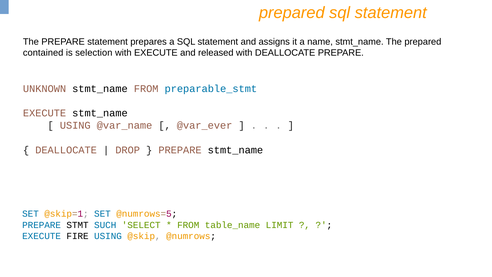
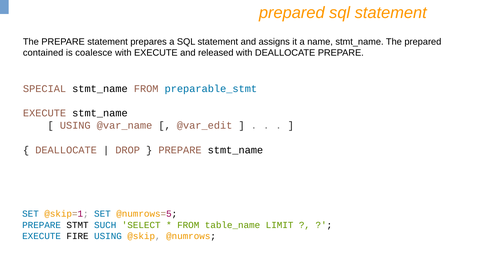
selection: selection -> coalesce
UNKNOWN: UNKNOWN -> SPECIAL
@var_ever: @var_ever -> @var_edit
